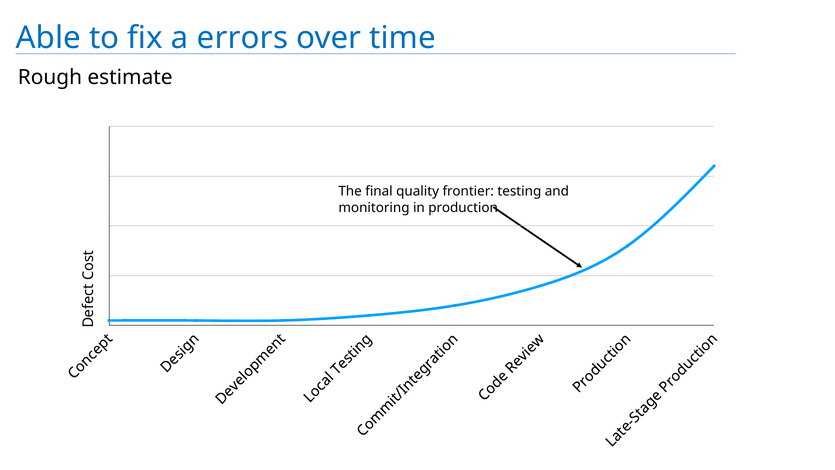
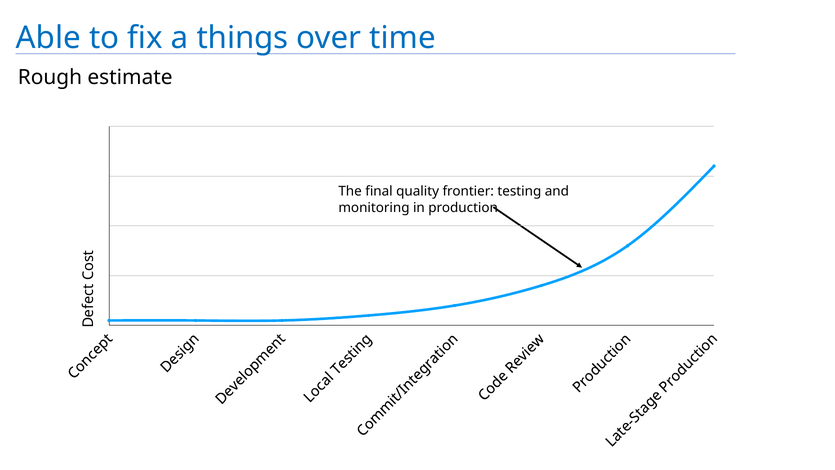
errors: errors -> things
